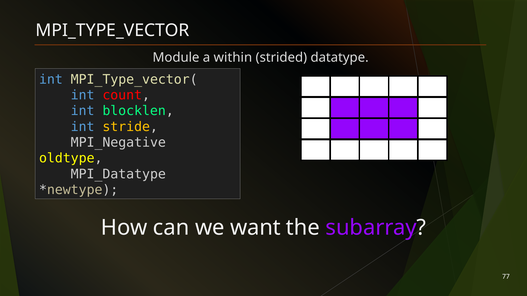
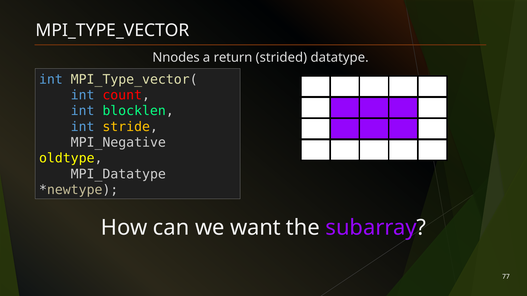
Module: Module -> Nnodes
within: within -> return
